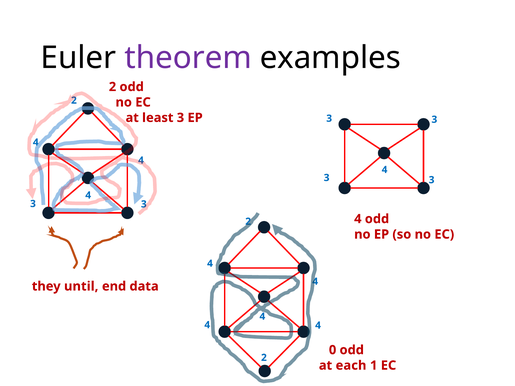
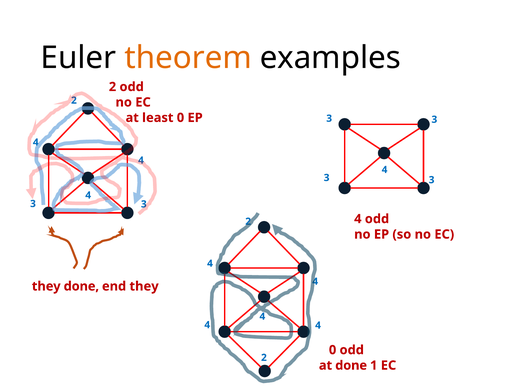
theorem colour: purple -> orange
3 at (180, 118): 3 -> 0
they until: until -> done
end data: data -> they
at each: each -> done
